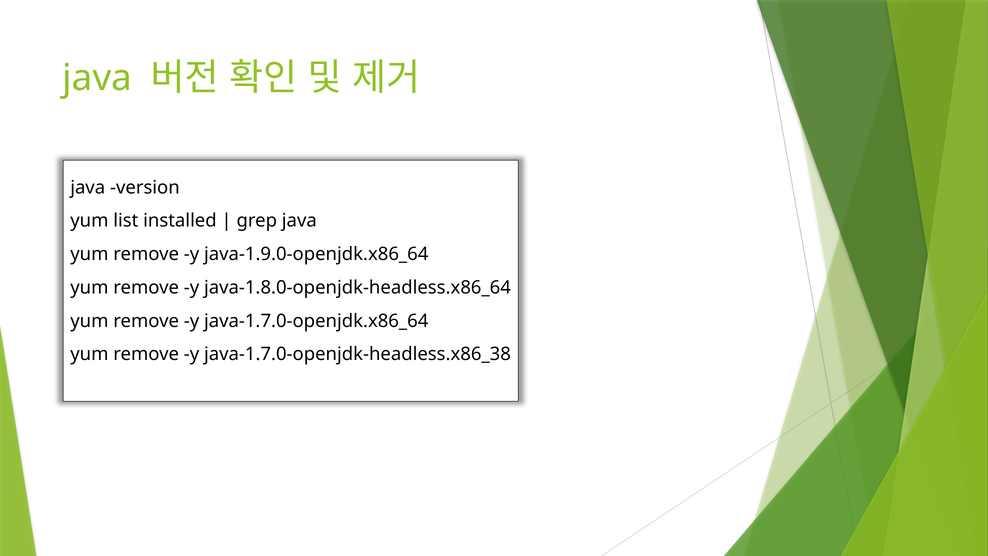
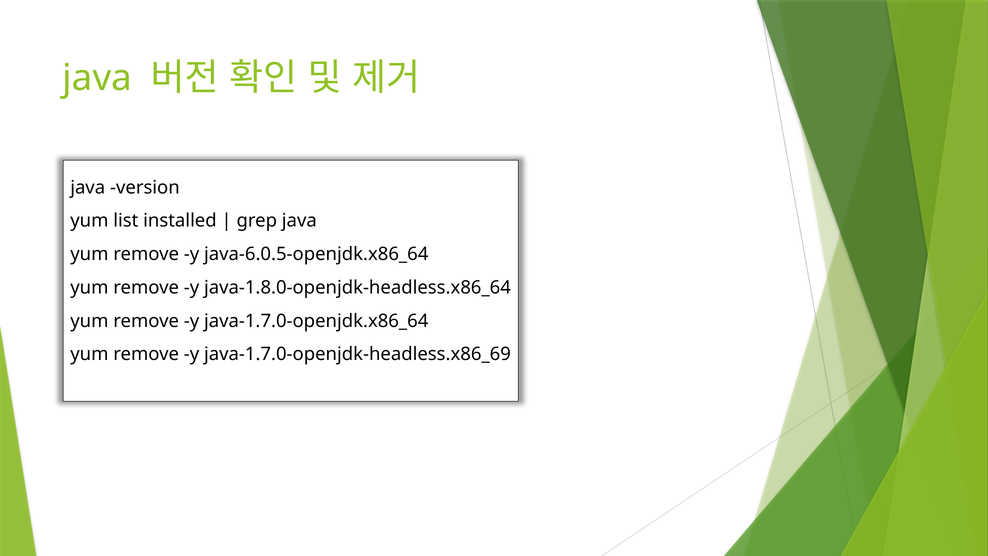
java-1.9.0-openjdk.x86_64: java-1.9.0-openjdk.x86_64 -> java-6.0.5-openjdk.x86_64
java-1.7.0-openjdk-headless.x86_38: java-1.7.0-openjdk-headless.x86_38 -> java-1.7.0-openjdk-headless.x86_69
